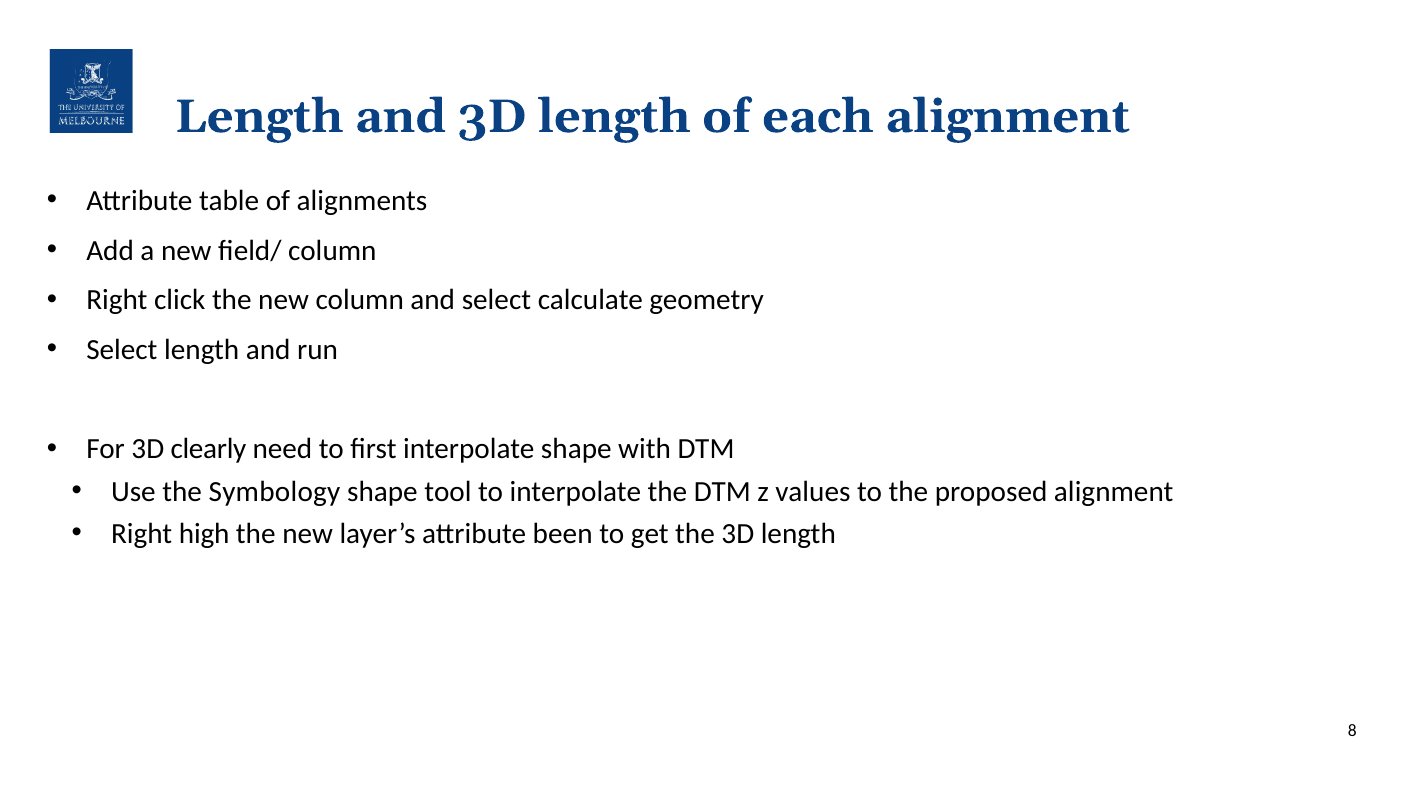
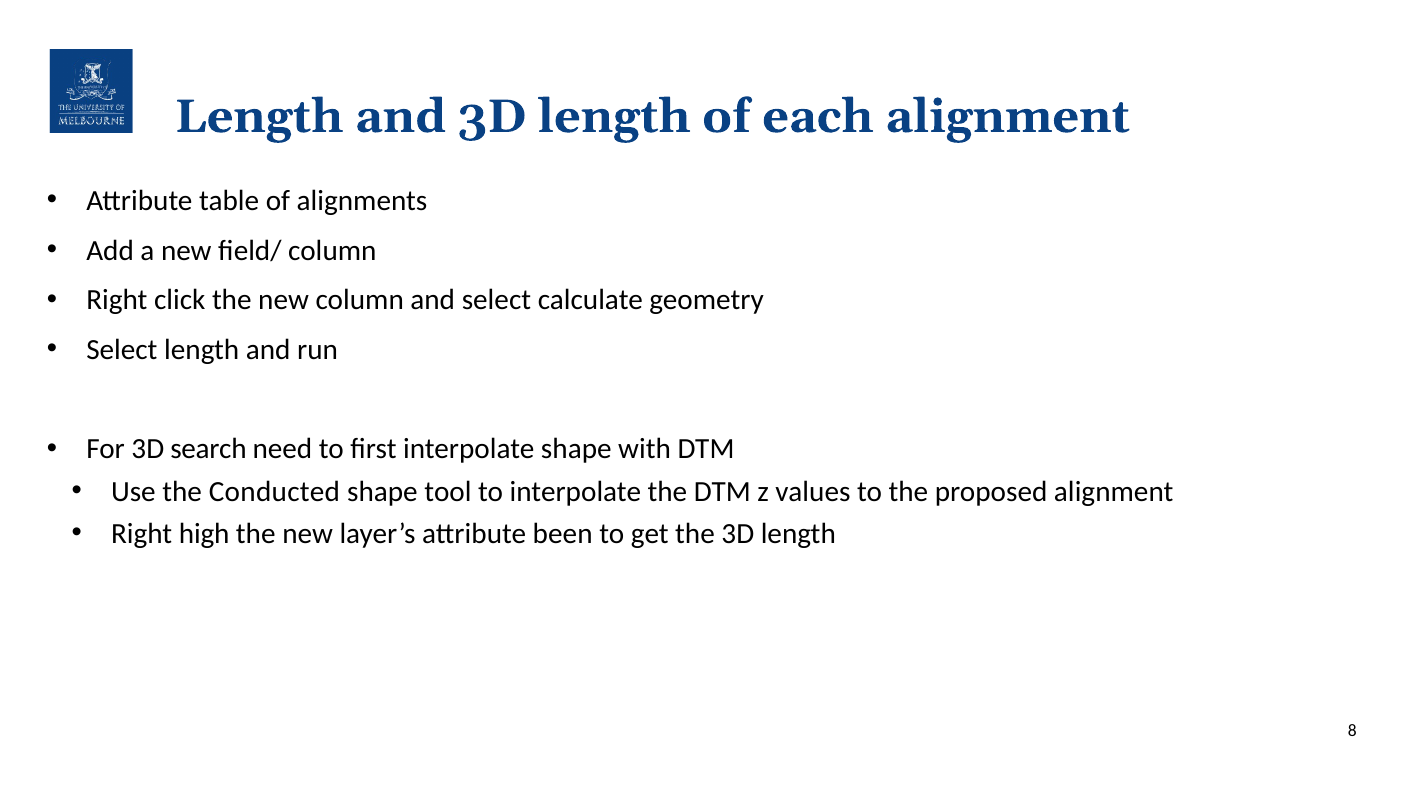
clearly: clearly -> search
Symbology: Symbology -> Conducted
